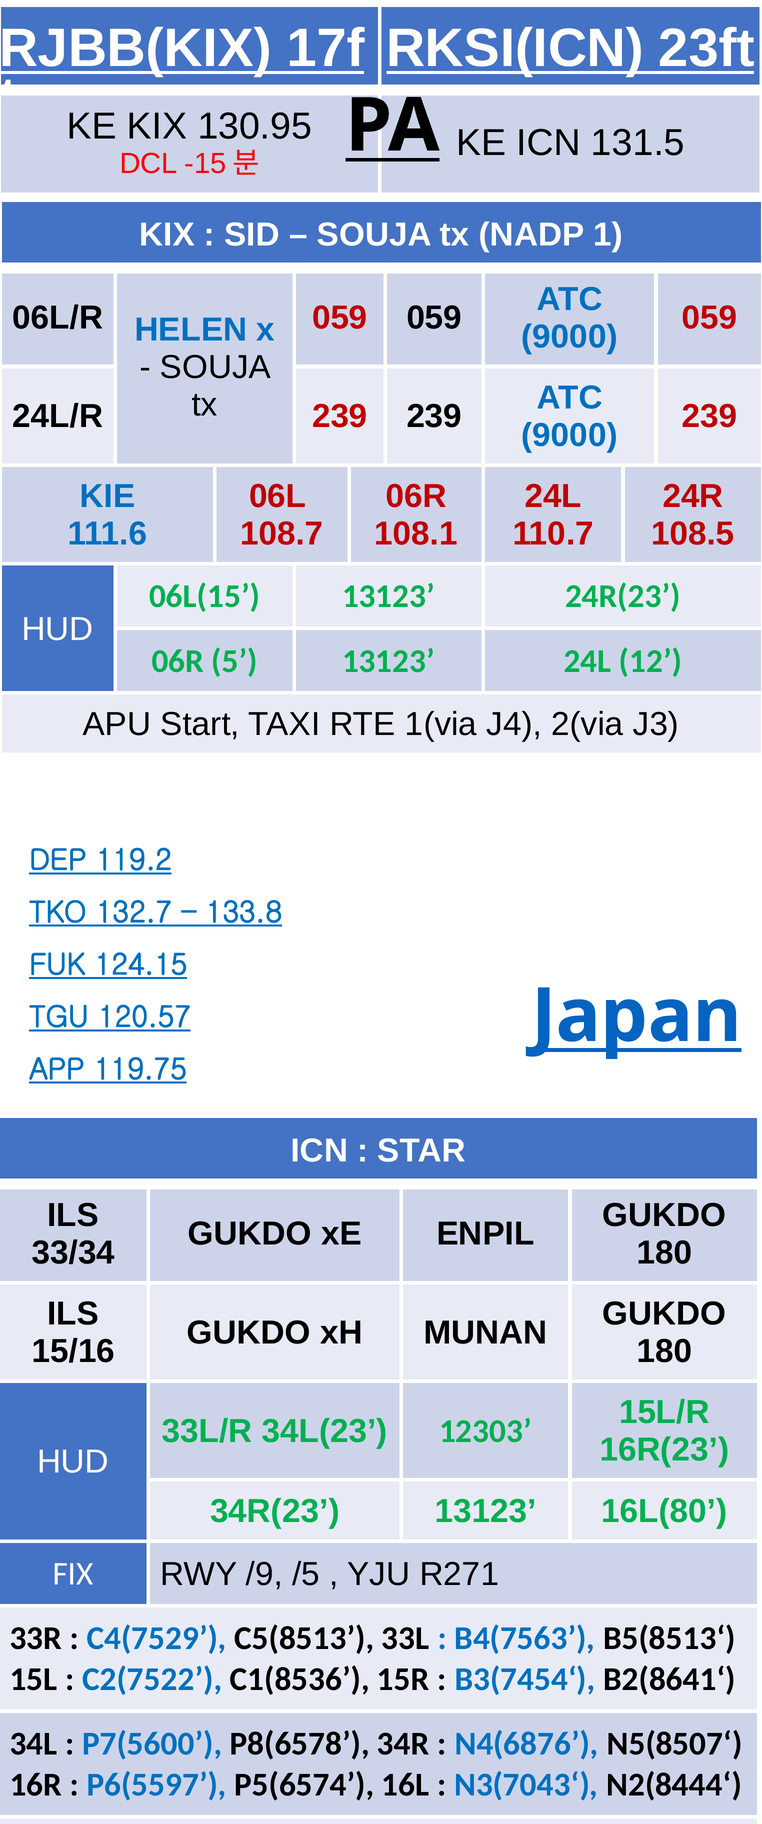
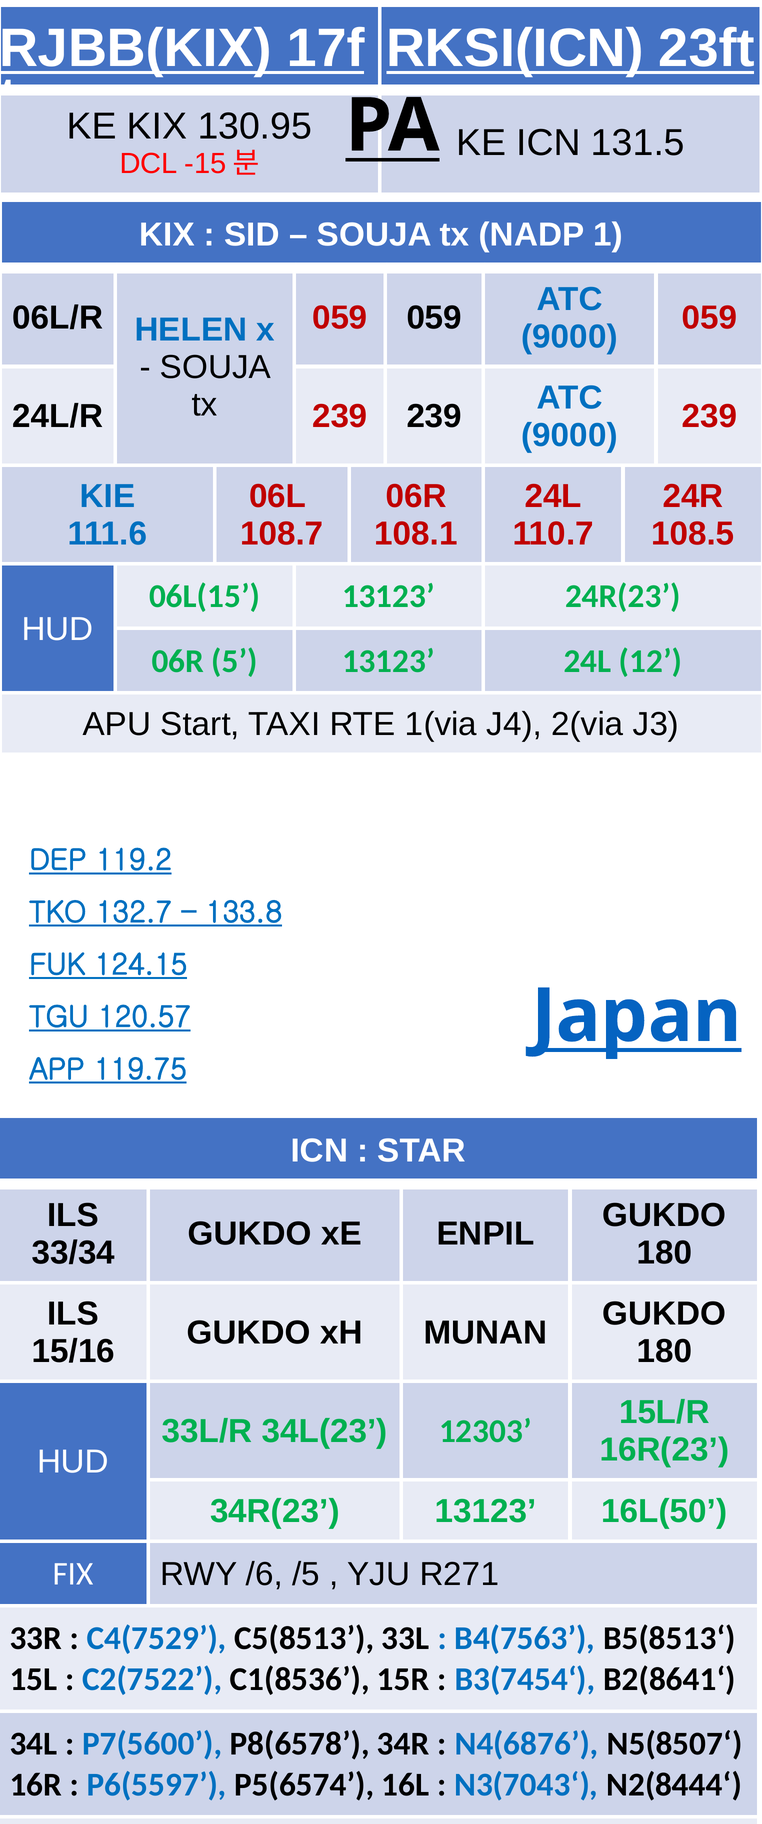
16L(80: 16L(80 -> 16L(50
/9: /9 -> /6
